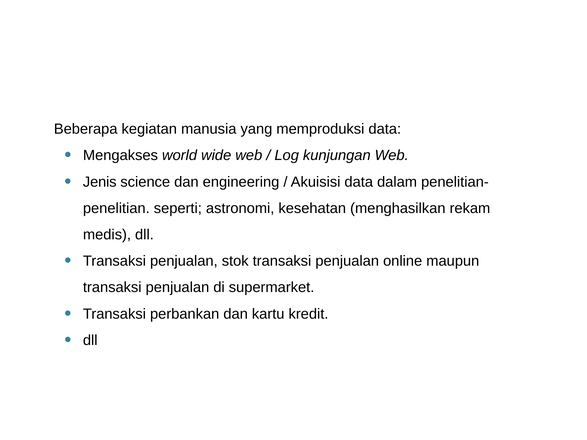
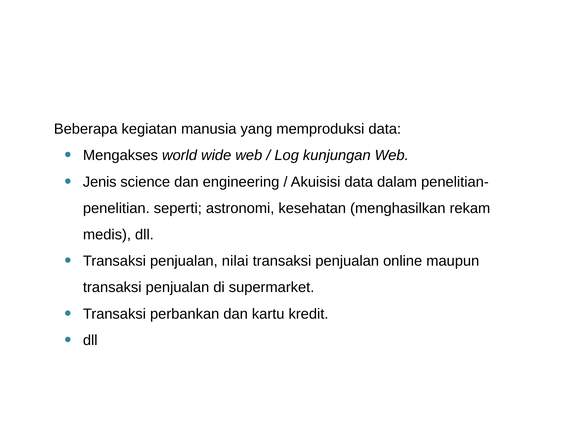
stok: stok -> nilai
